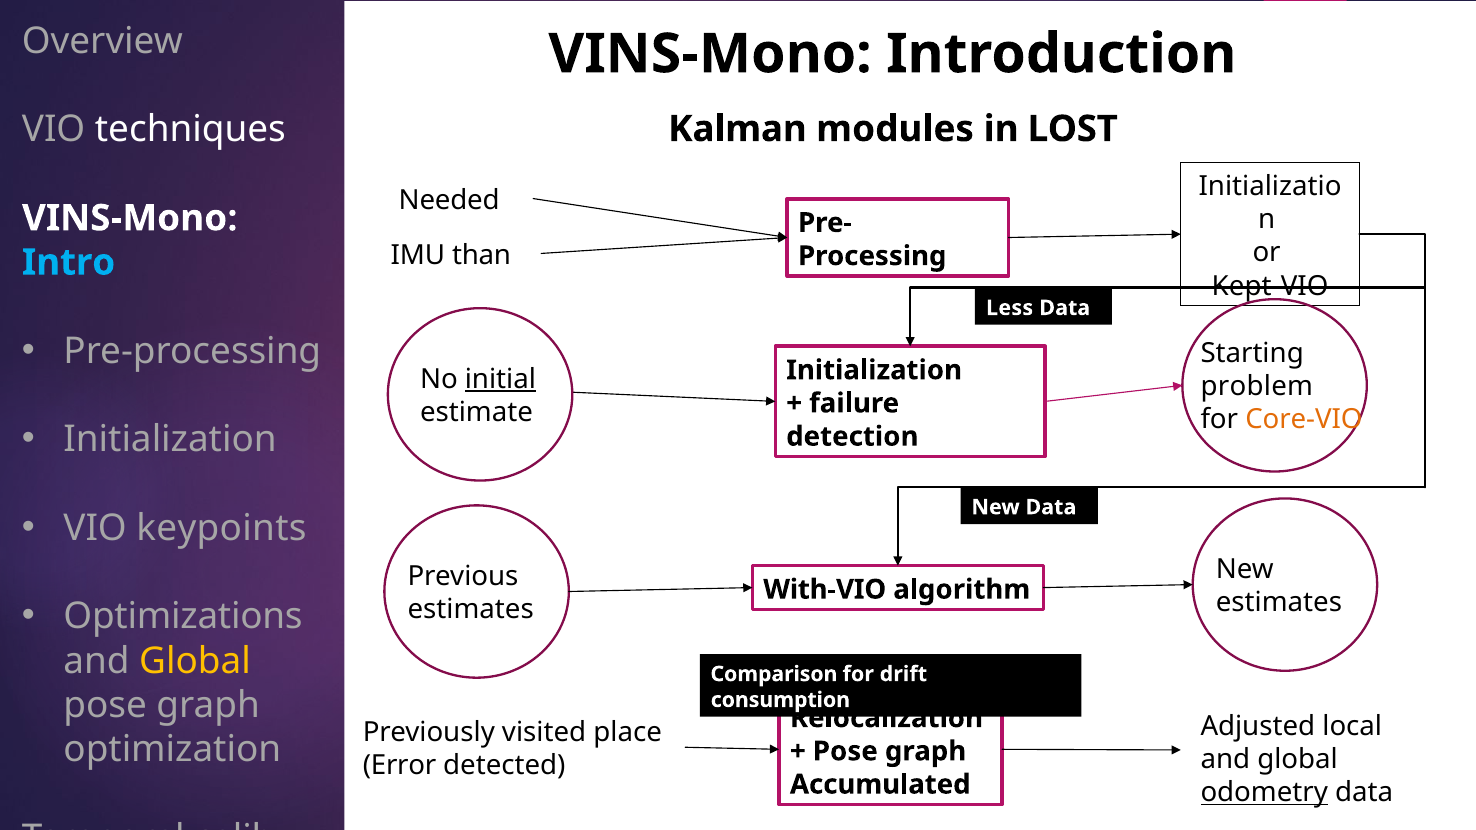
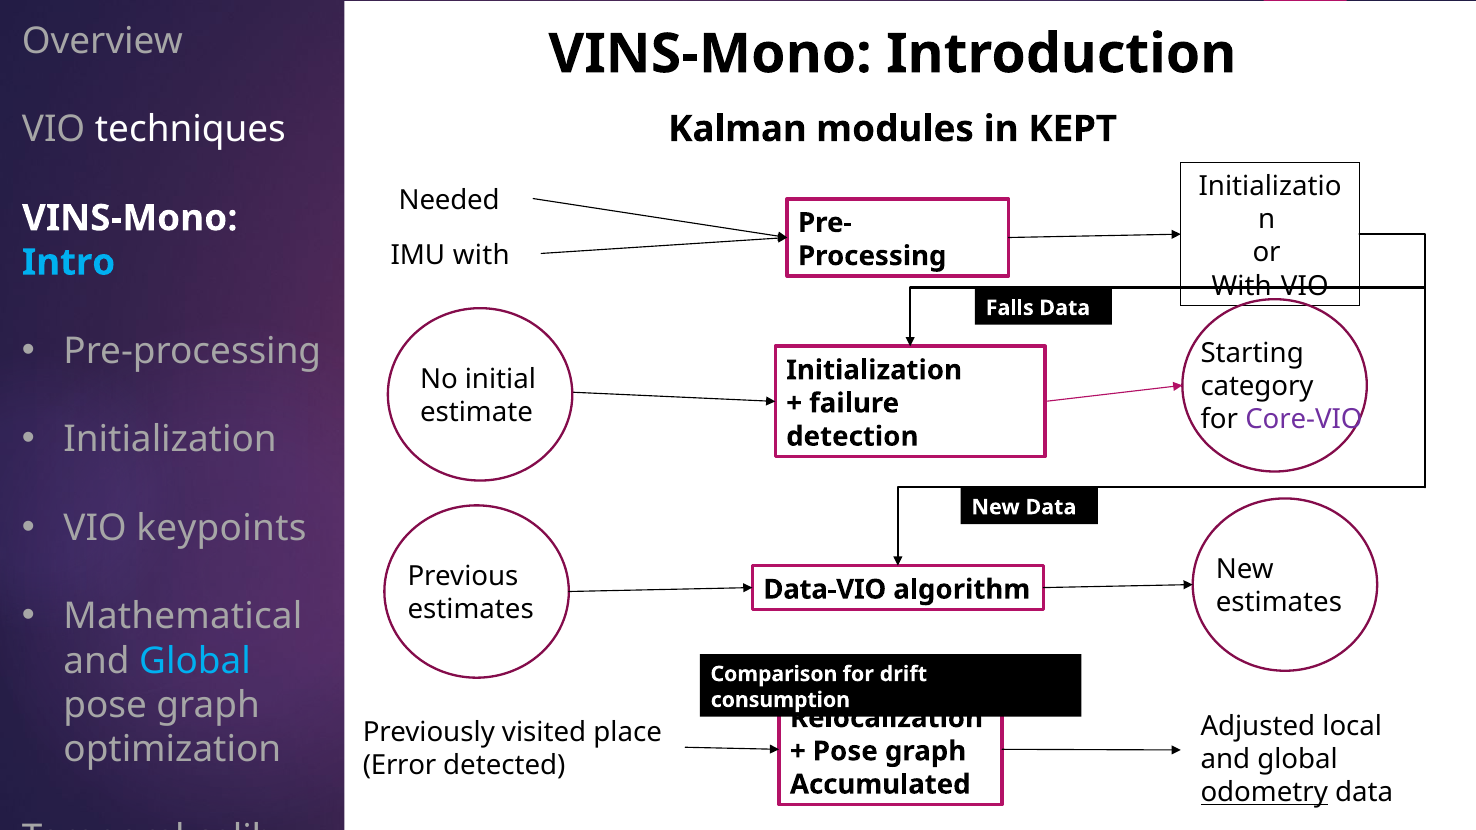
LOST: LOST -> KEPT
than: than -> with
Kept-VIO: Kept-VIO -> With-VIO
Less: Less -> Falls
initial underline: present -> none
problem: problem -> category
Core-VIO colour: orange -> purple
With-VIO: With-VIO -> Data-VIO
Optimizations: Optimizations -> Mathematical
Global at (195, 661) colour: yellow -> light blue
